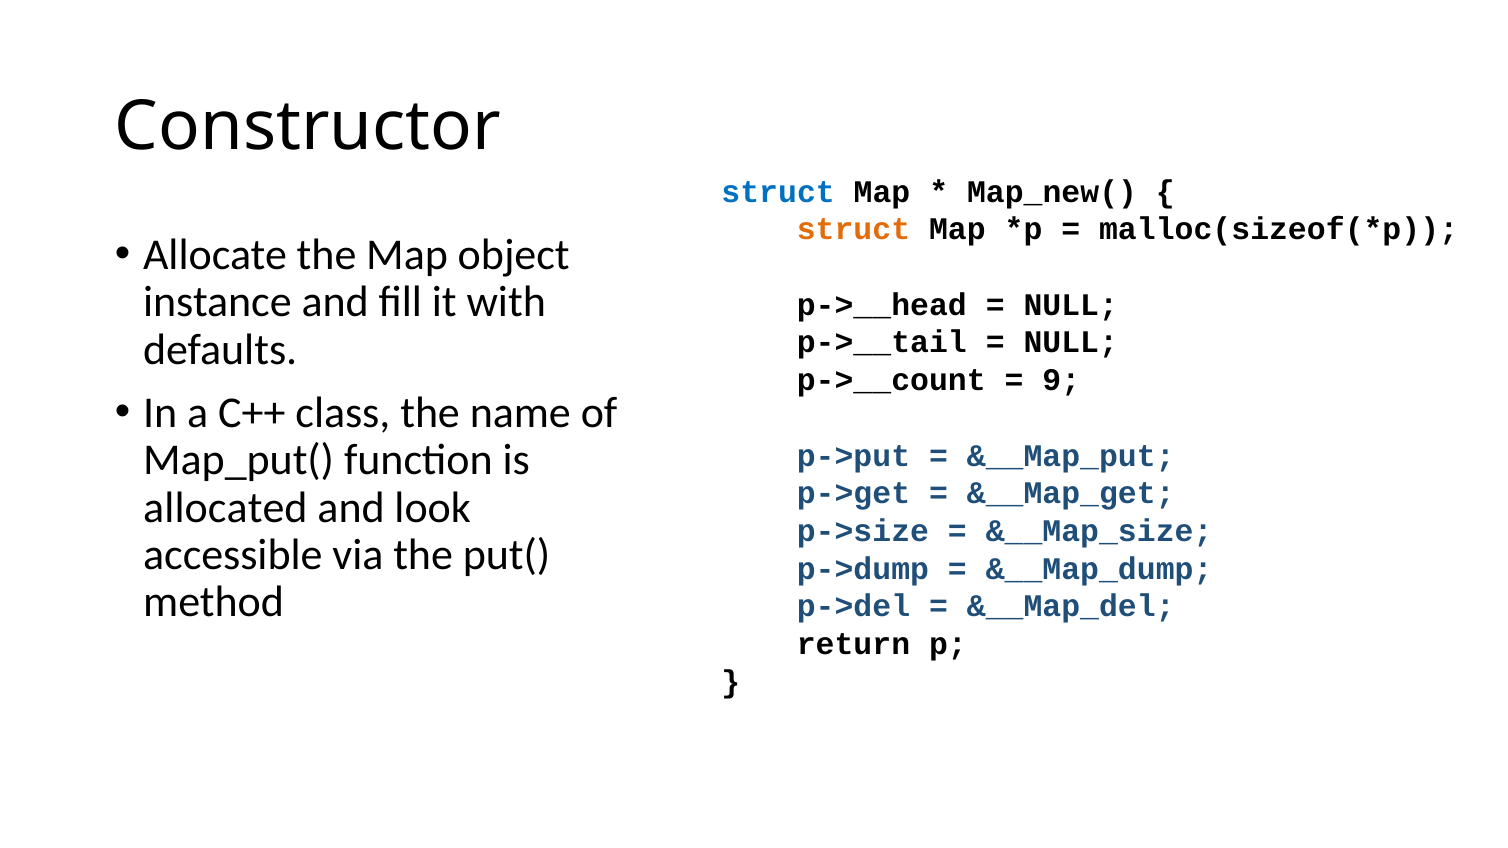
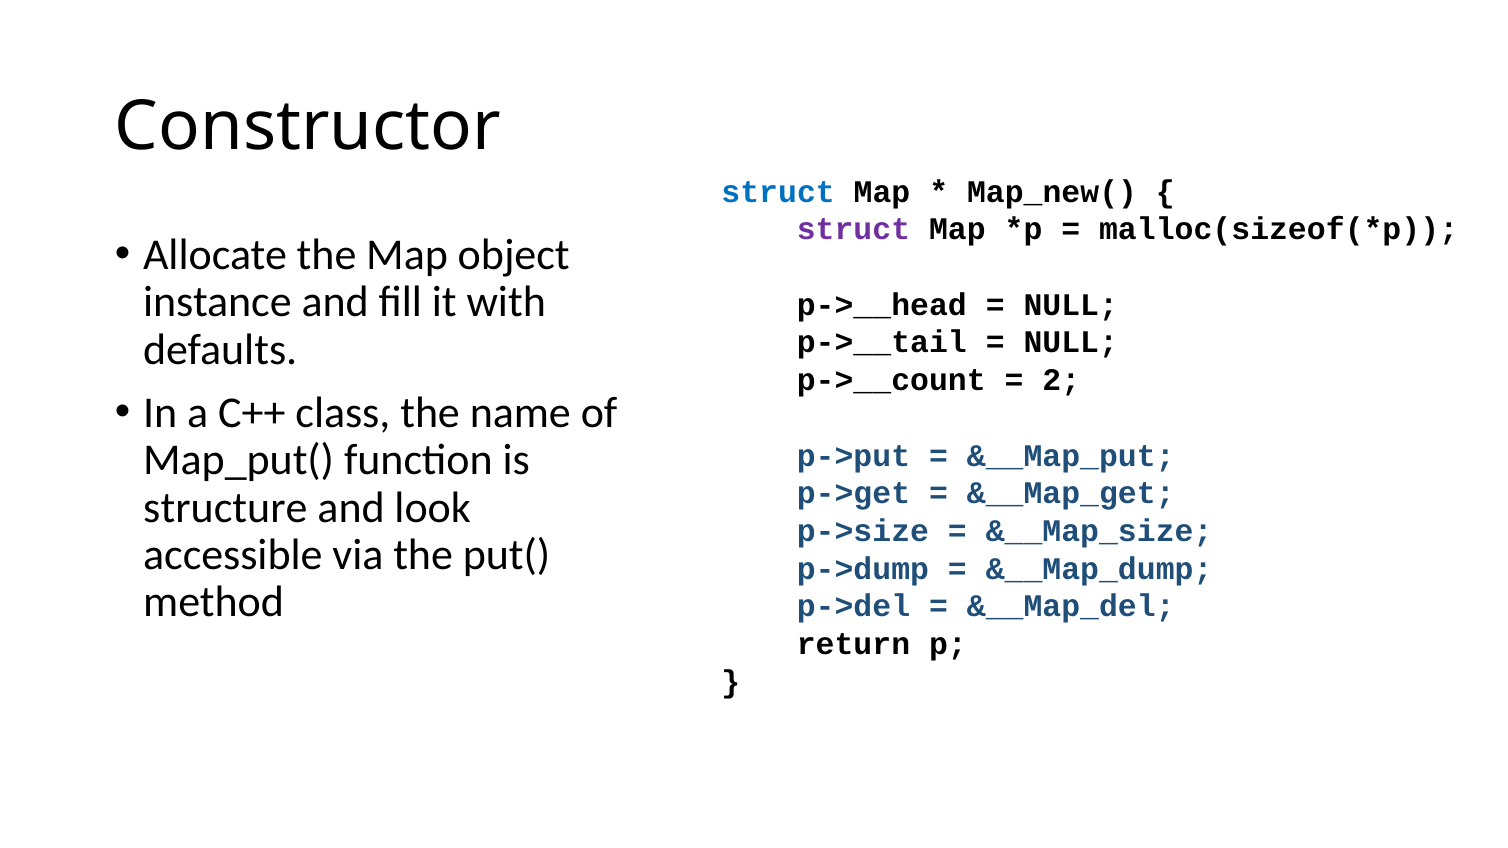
struct at (853, 230) colour: orange -> purple
9: 9 -> 2
allocated: allocated -> structure
